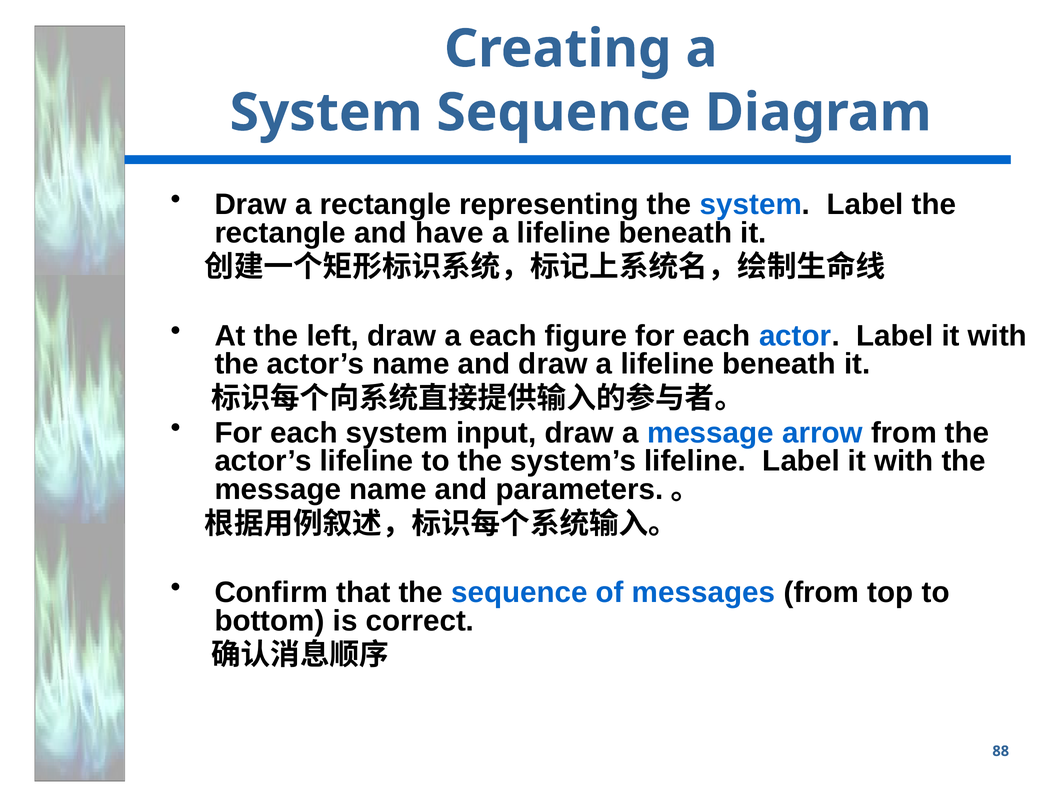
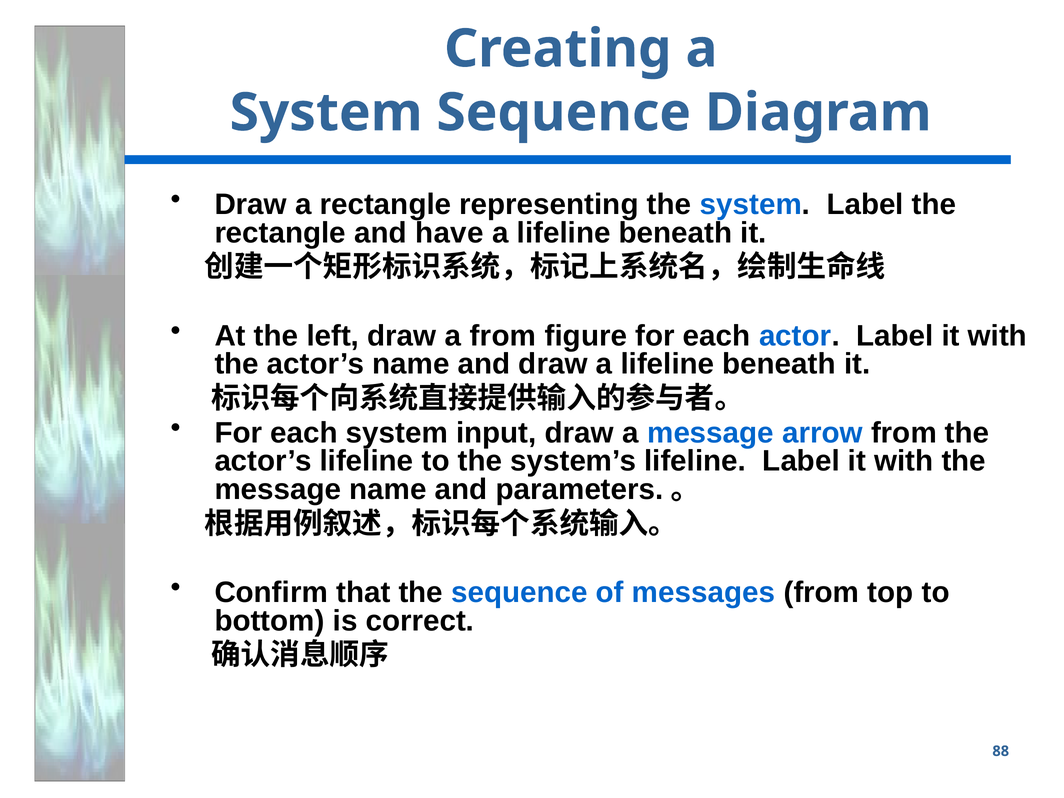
a each: each -> from
